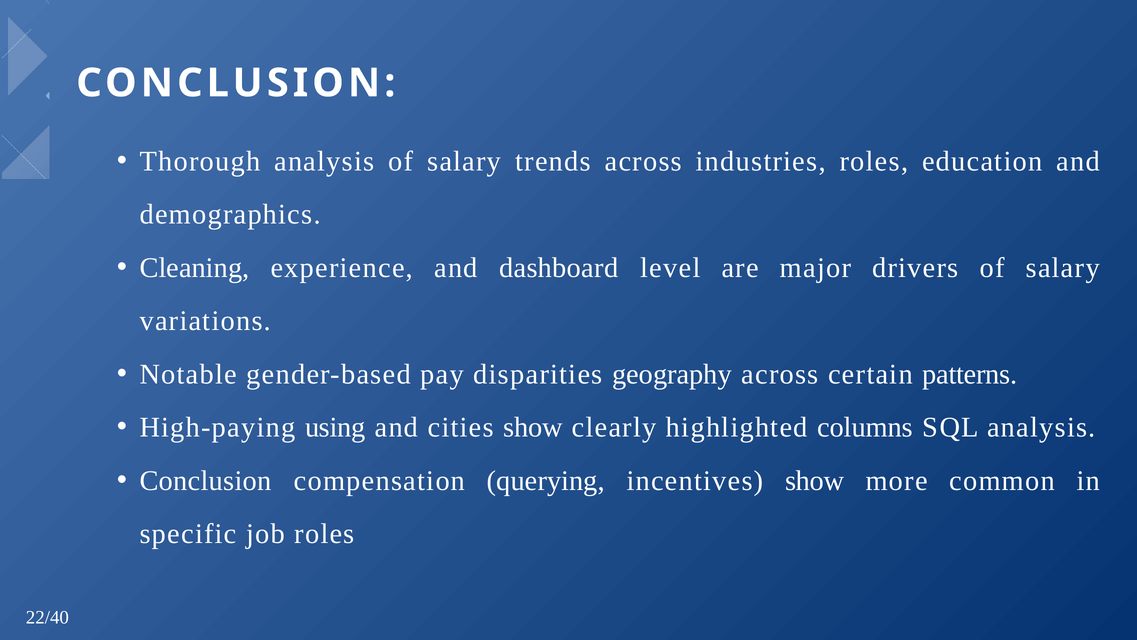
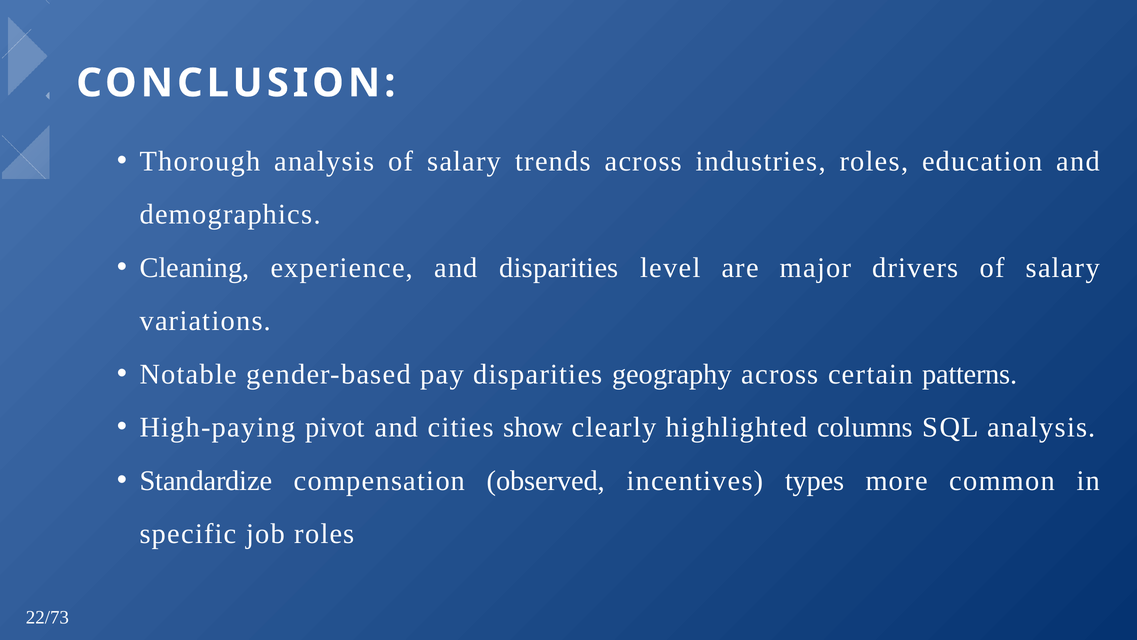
and dashboard: dashboard -> disparities
using: using -> pivot
Conclusion at (206, 480): Conclusion -> Standardize
querying: querying -> observed
incentives show: show -> types
22/40: 22/40 -> 22/73
